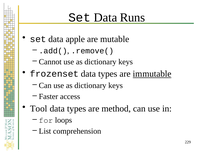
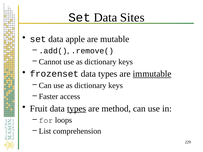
Runs: Runs -> Sites
Tool: Tool -> Fruit
types at (77, 109) underline: none -> present
